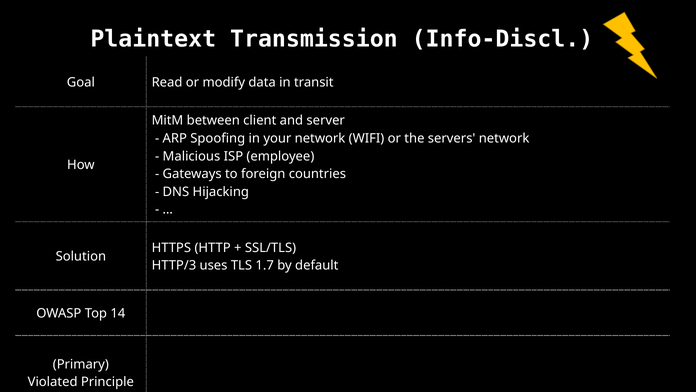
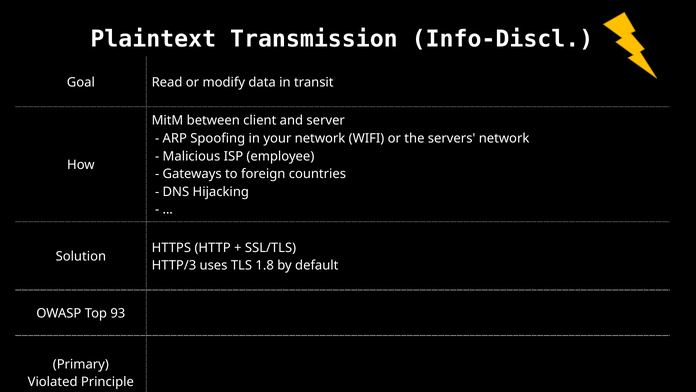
1.7: 1.7 -> 1.8
14: 14 -> 93
